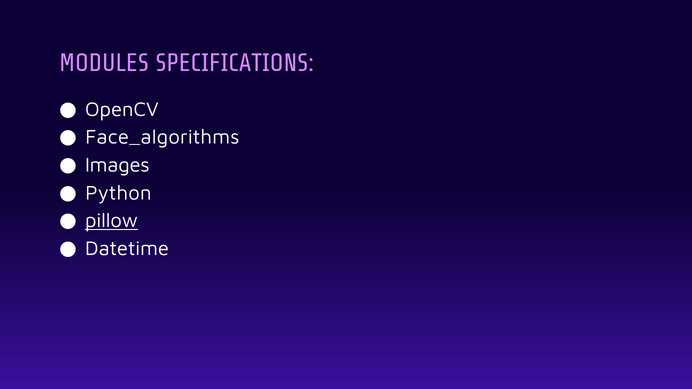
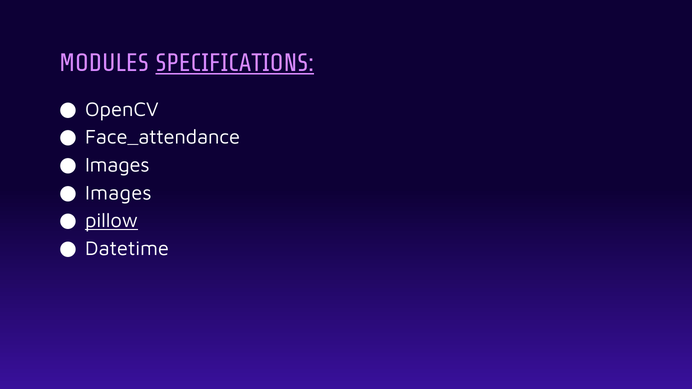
SPECIFICATIONS underline: none -> present
Face_algorithms: Face_algorithms -> Face_attendance
Python at (118, 193): Python -> Images
